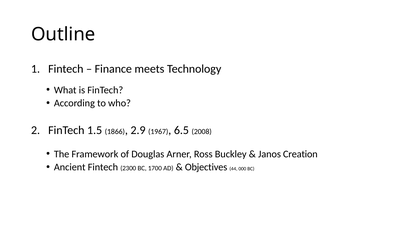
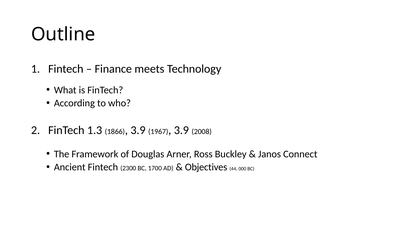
1.5: 1.5 -> 1.3
2.9 at (138, 130): 2.9 -> 3.9
6.5 at (181, 130): 6.5 -> 3.9
Creation: Creation -> Connect
